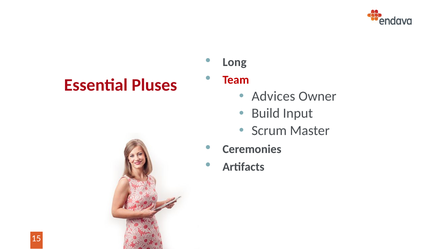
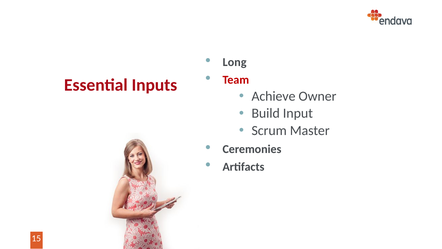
Pluses: Pluses -> Inputs
Advices: Advices -> Achieve
